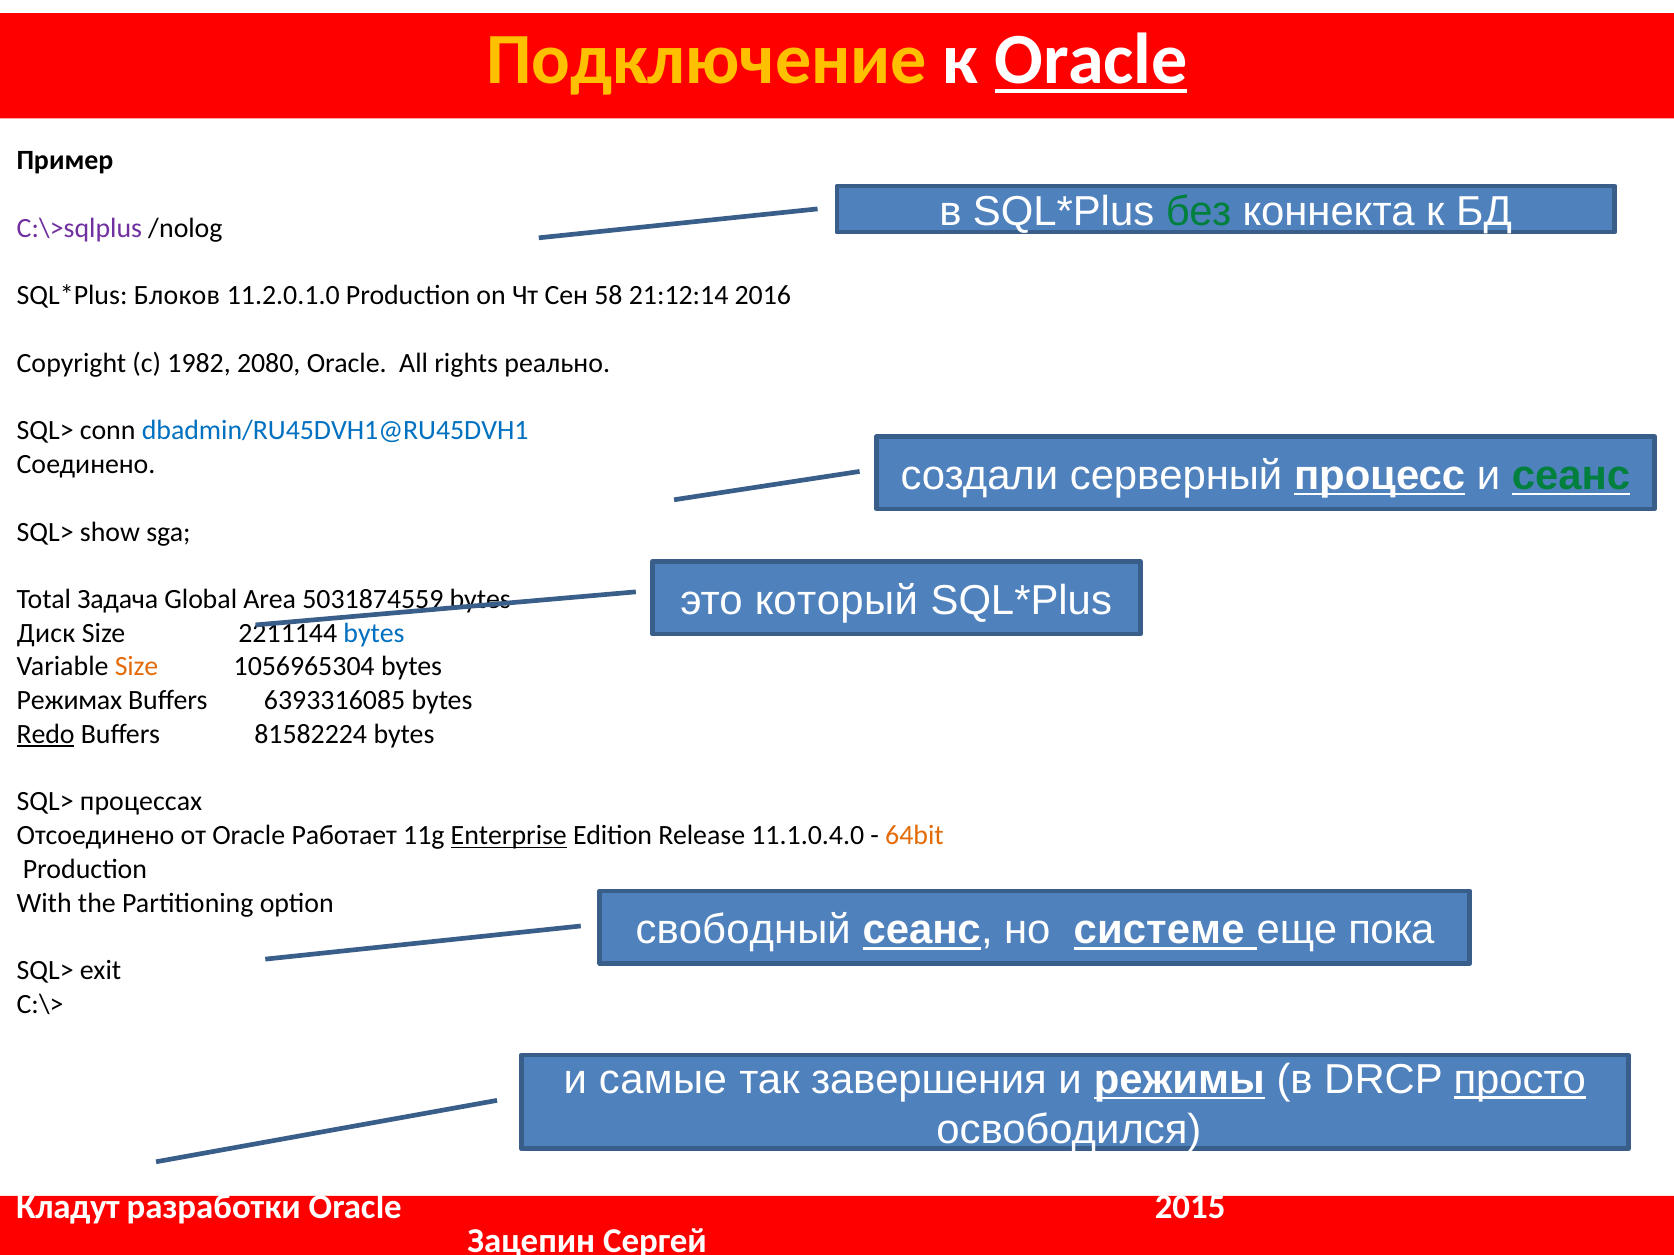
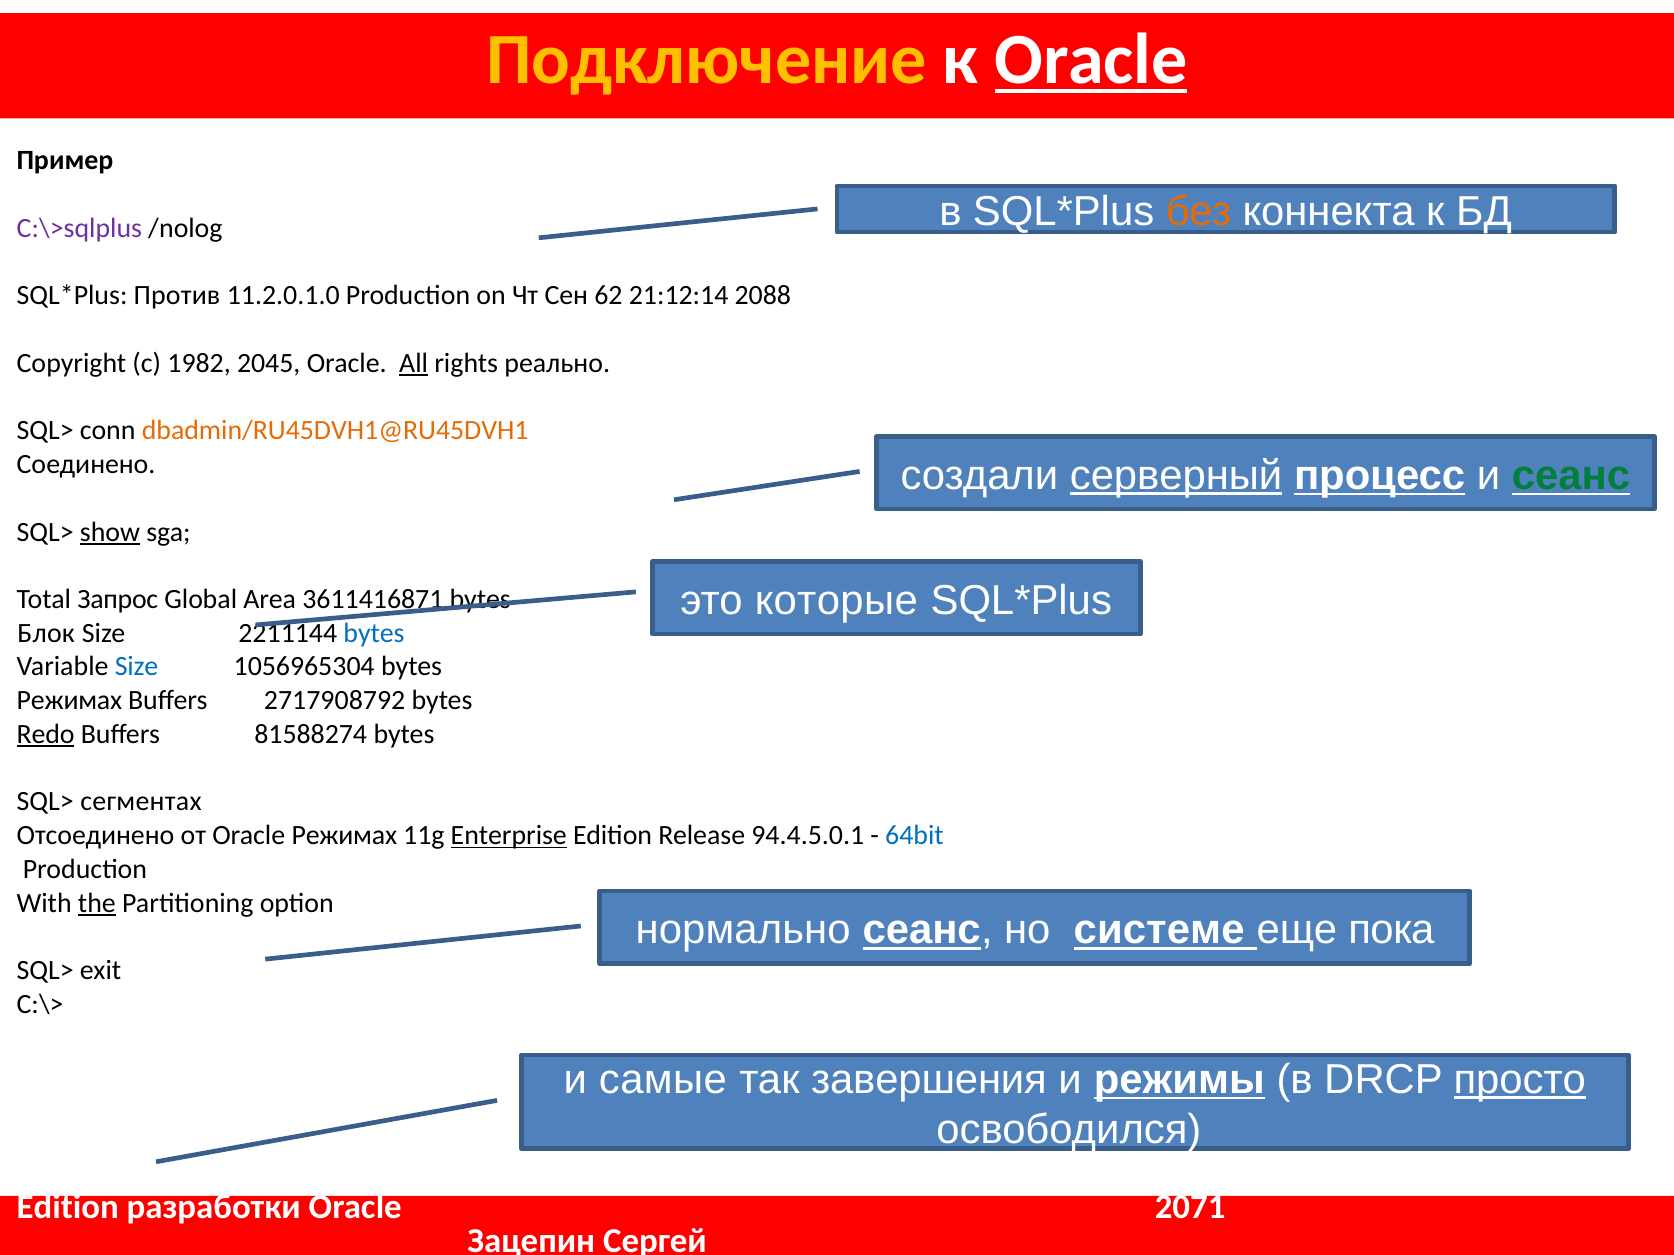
без colour: green -> orange
Блоков: Блоков -> Против
58: 58 -> 62
2016: 2016 -> 2088
2080: 2080 -> 2045
All underline: none -> present
dbadmin/RU45DVH1@RU45DVH1 colour: blue -> orange
серверный underline: none -> present
show underline: none -> present
который: который -> которые
Задача: Задача -> Запрос
5031874559: 5031874559 -> 3611416871
Диск: Диск -> Блок
Size at (137, 667) colour: orange -> blue
6393316085: 6393316085 -> 2717908792
81582224: 81582224 -> 81588274
процессах: процессах -> сегментах
Oracle Работает: Работает -> Режимах
11.1.0.4.0: 11.1.0.4.0 -> 94.4.5.0.1
64bit colour: orange -> blue
the underline: none -> present
свободный: свободный -> нормально
Кладут at (68, 1208): Кладут -> Edition
2015: 2015 -> 2071
